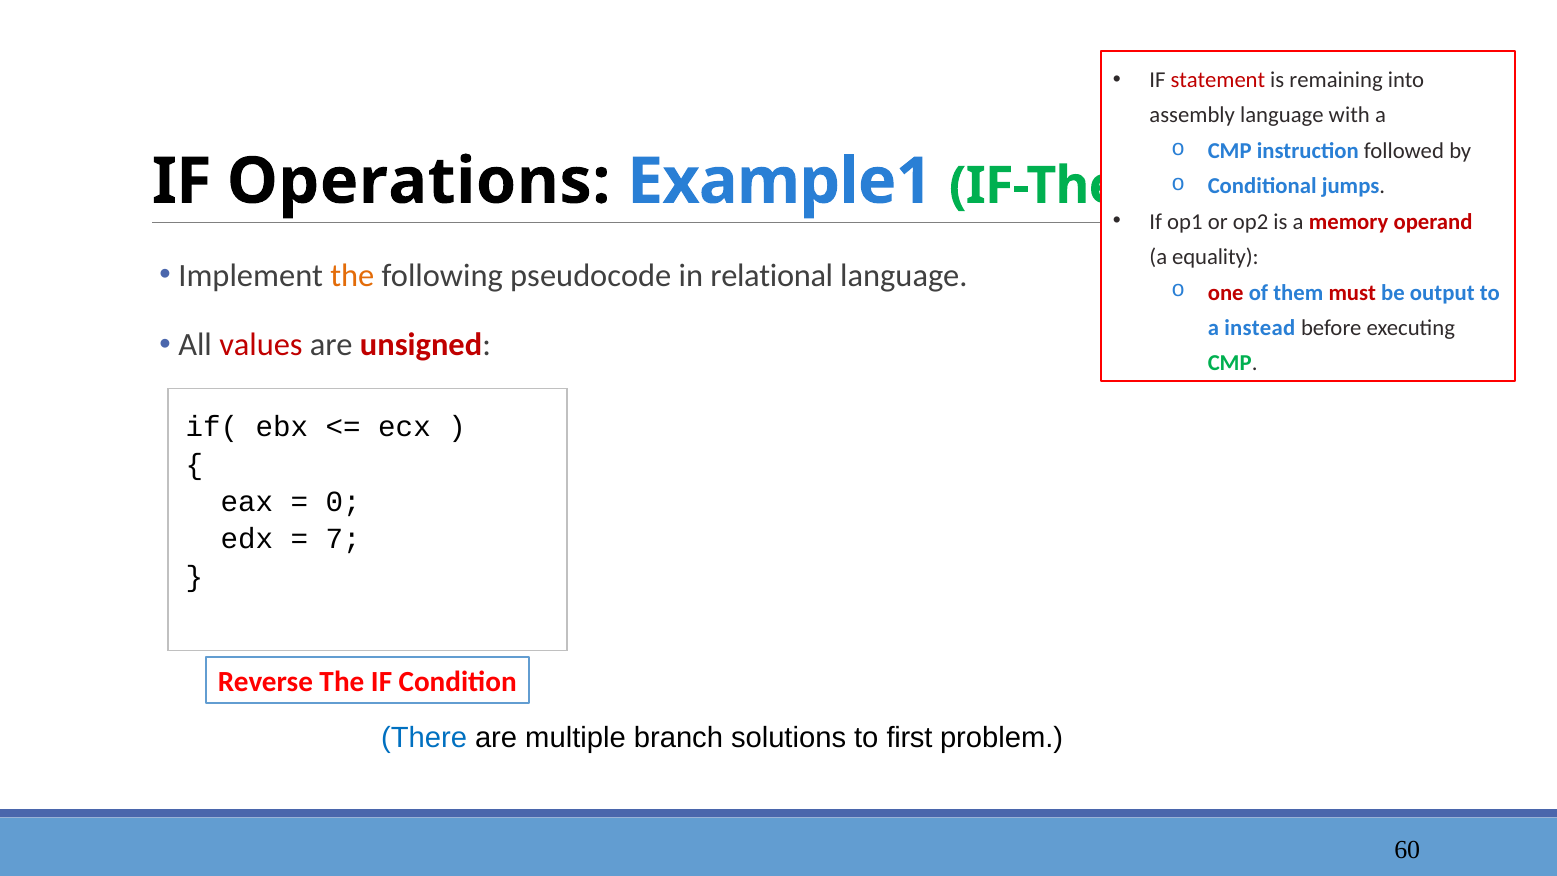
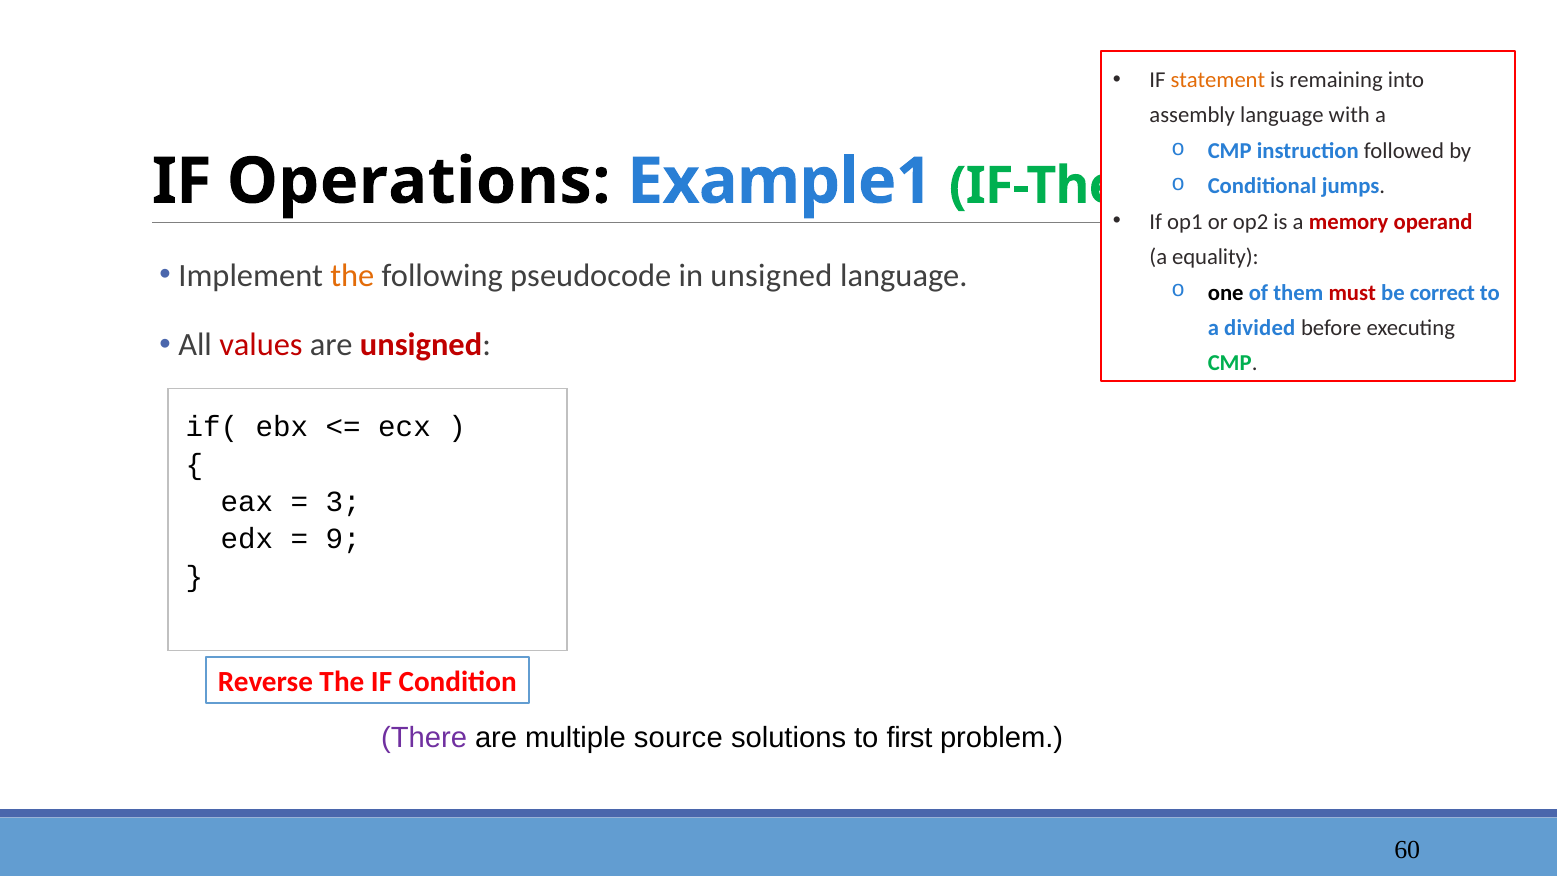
statement colour: red -> orange
in relational: relational -> unsigned
one colour: red -> black
output: output -> correct
instead: instead -> divided
0: 0 -> 3
7: 7 -> 9
There colour: blue -> purple
branch: branch -> source
